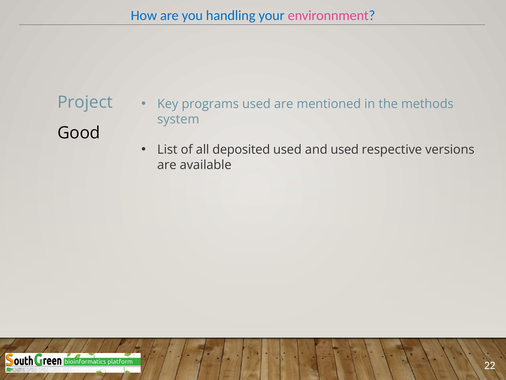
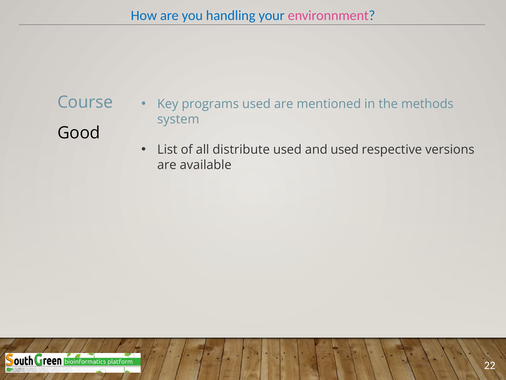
Project: Project -> Course
deposited: deposited -> distribute
